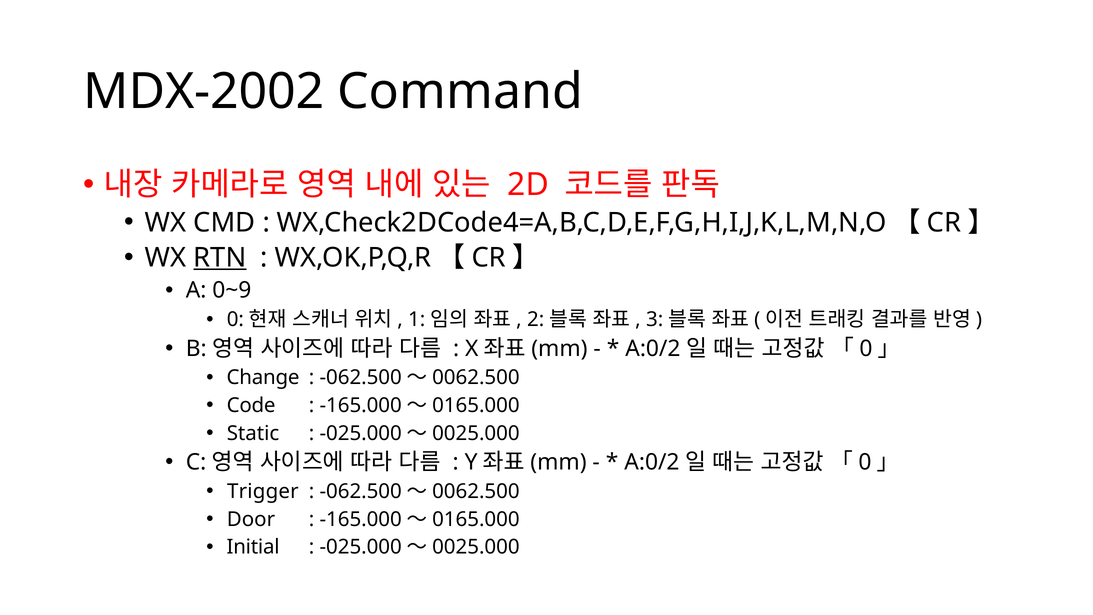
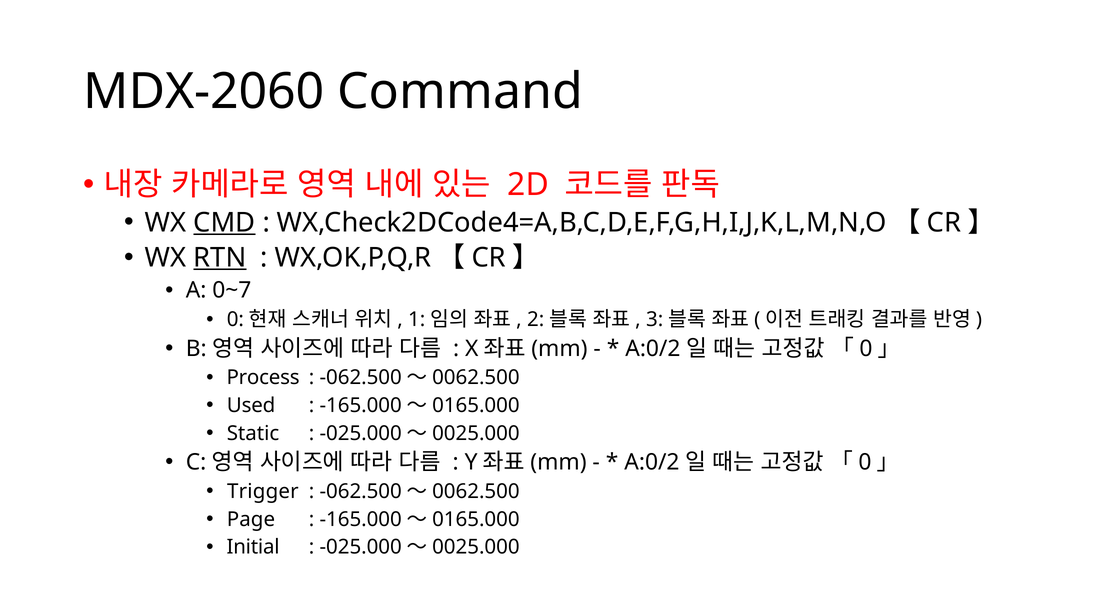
MDX-2002: MDX-2002 -> MDX-2060
CMD underline: none -> present
0~9: 0~9 -> 0~7
Change: Change -> Process
Code: Code -> Used
Door: Door -> Page
